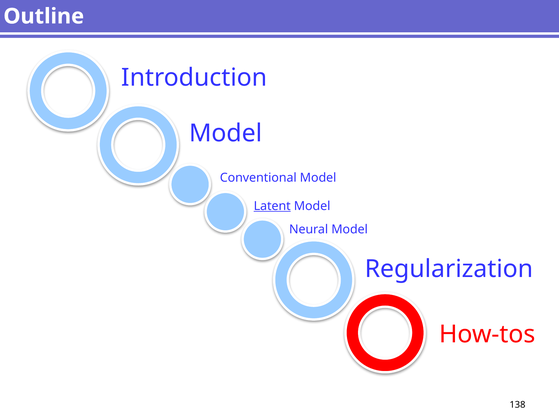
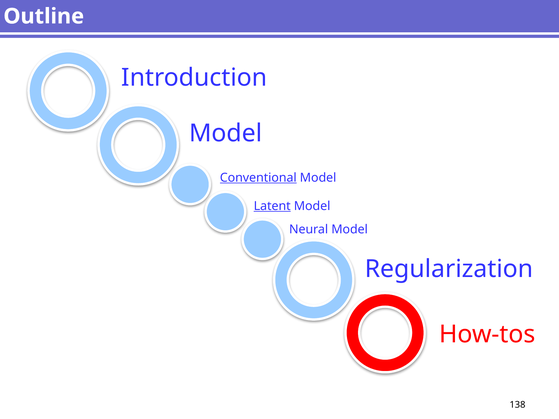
Conventional underline: none -> present
